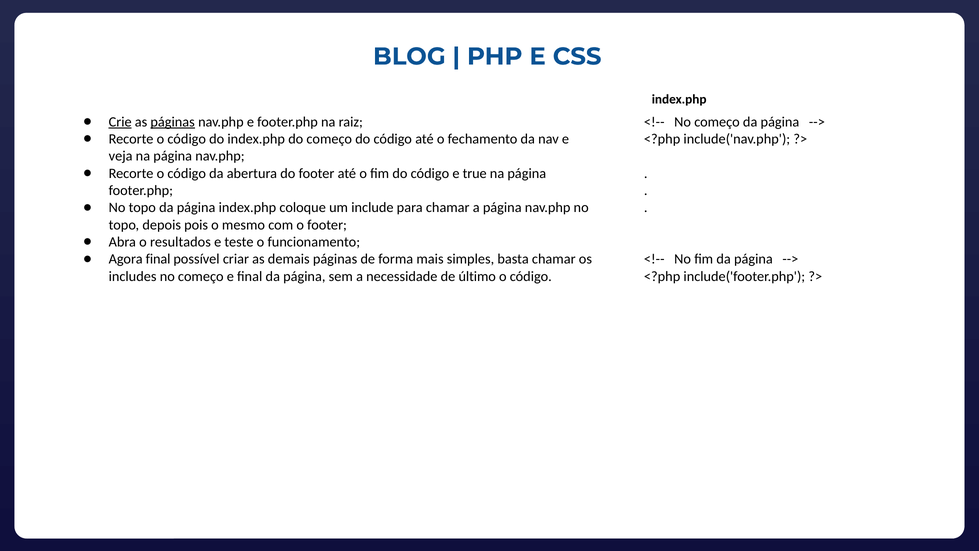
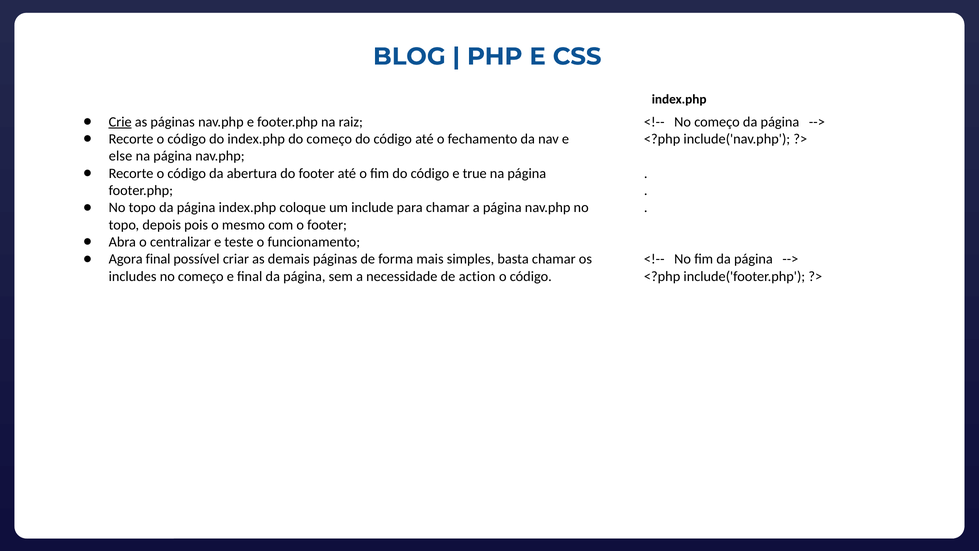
páginas at (173, 122) underline: present -> none
veja: veja -> else
resultados: resultados -> centralizar
último: último -> action
